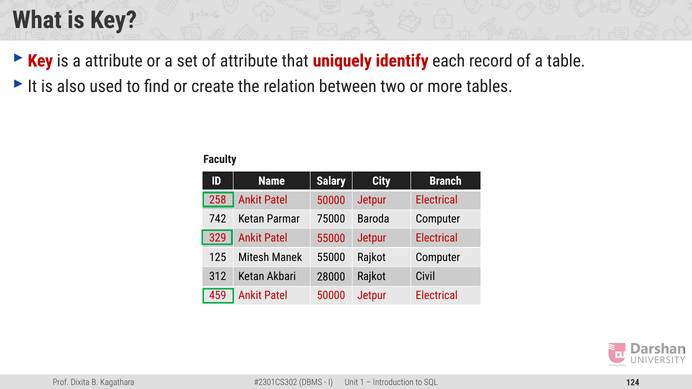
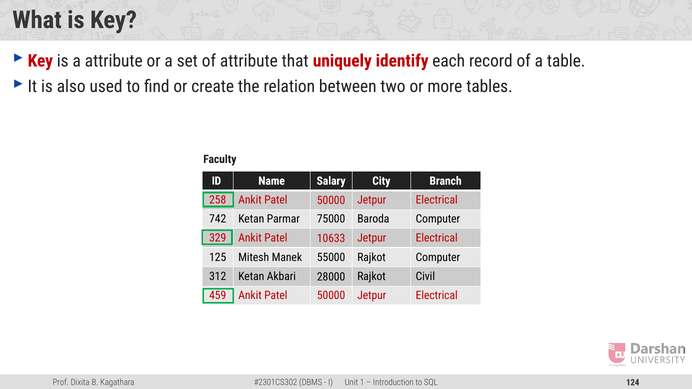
Patel 55000: 55000 -> 10633
